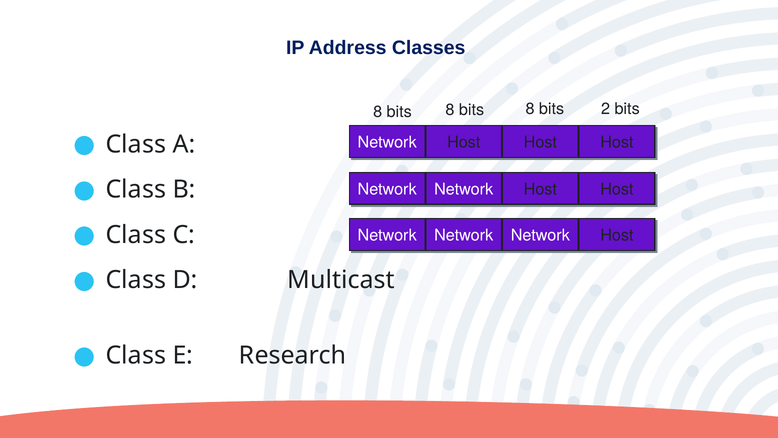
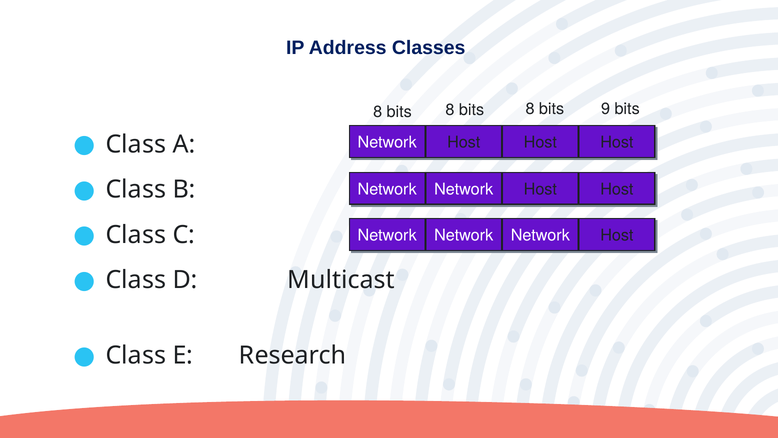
2: 2 -> 9
